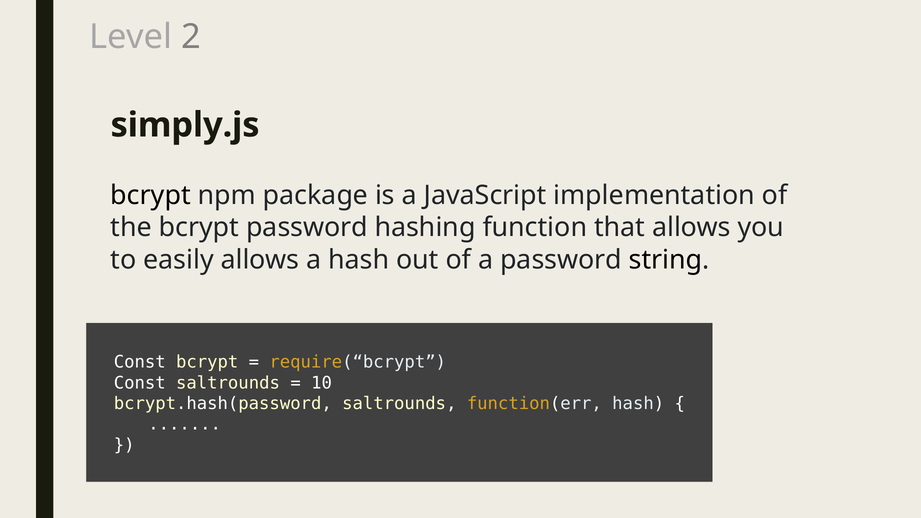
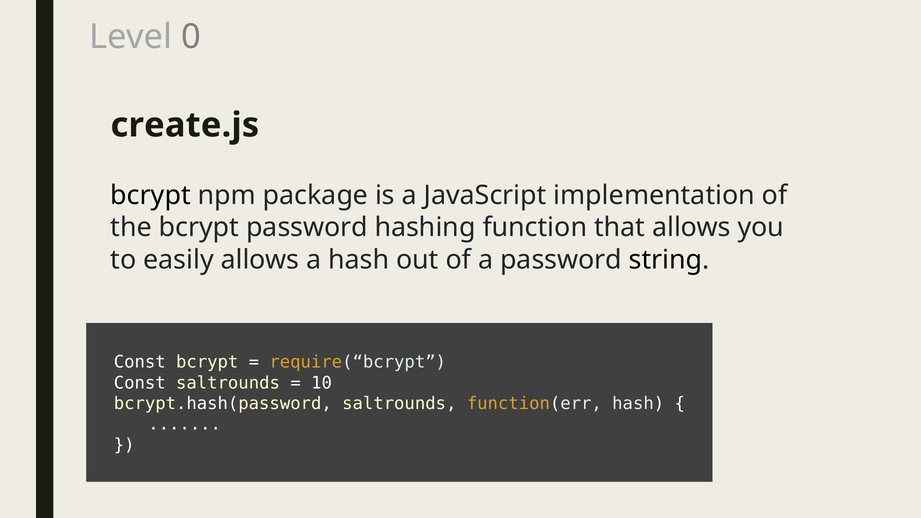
2: 2 -> 0
simply.js: simply.js -> create.js
